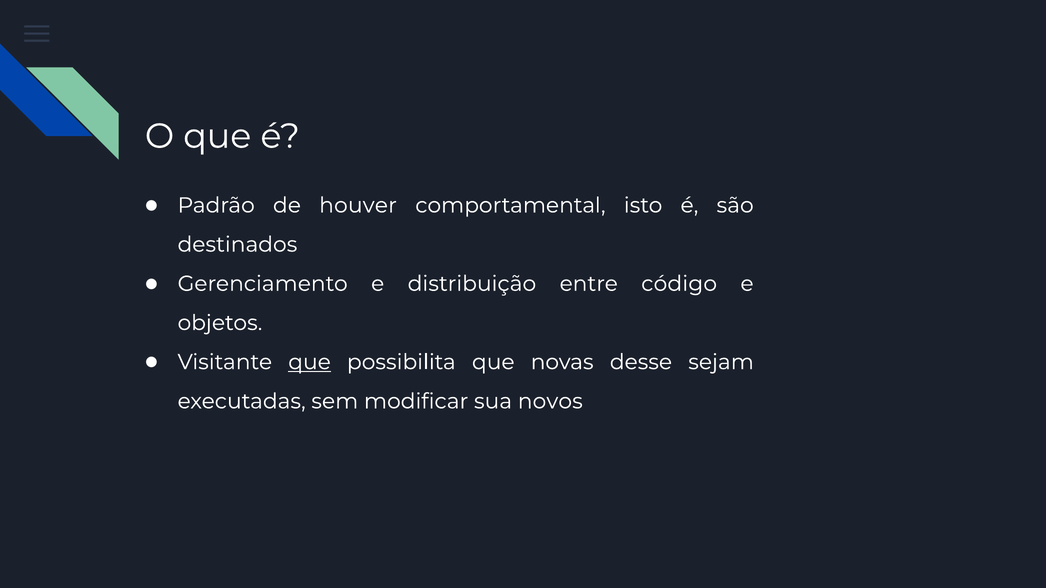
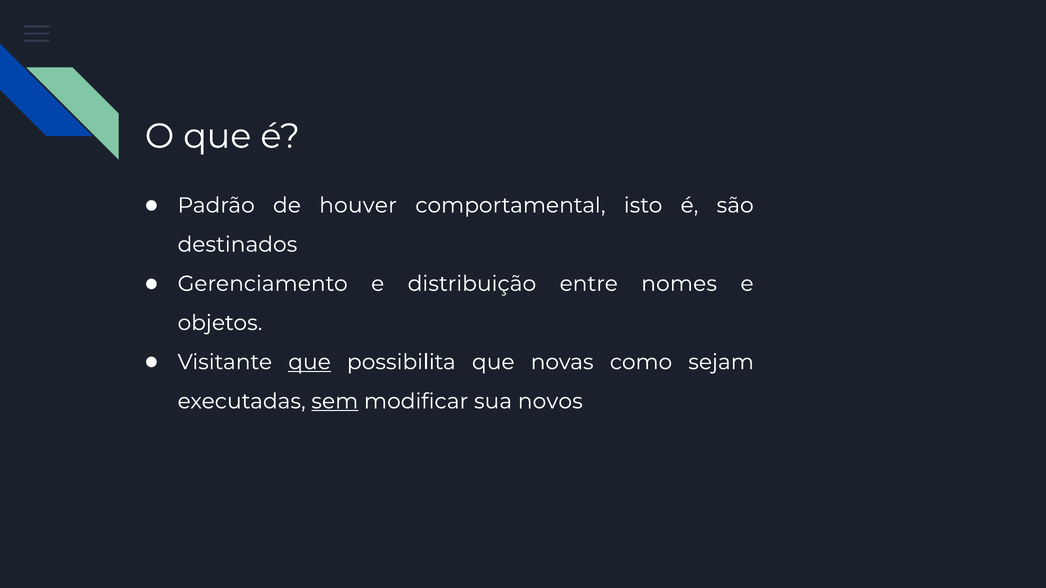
código: código -> nomes
desse: desse -> como
sem underline: none -> present
